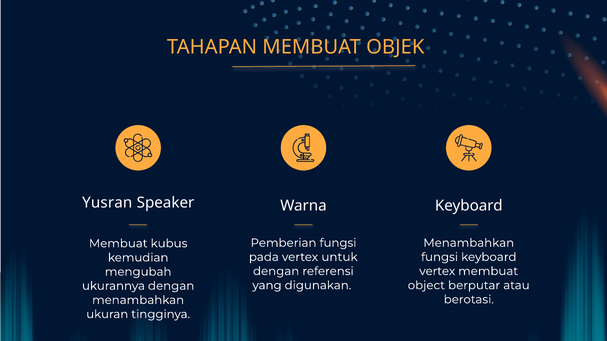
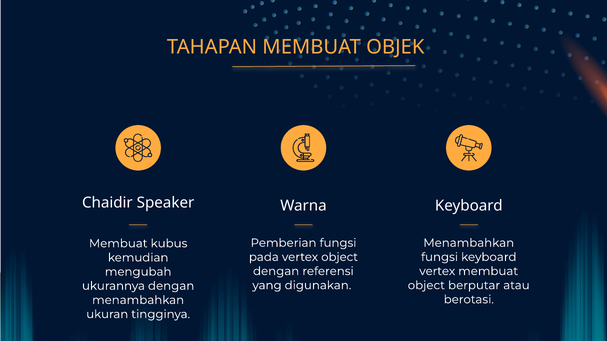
Yusran: Yusran -> Chaidir
vertex untuk: untuk -> object
